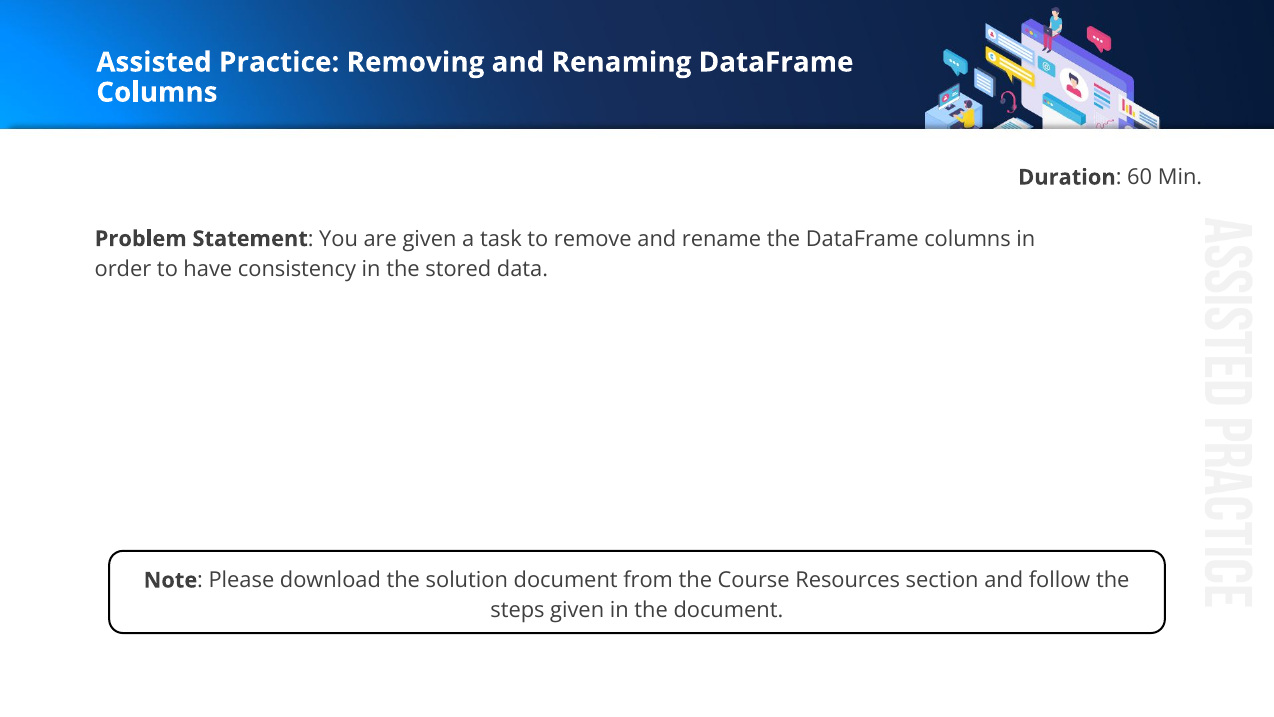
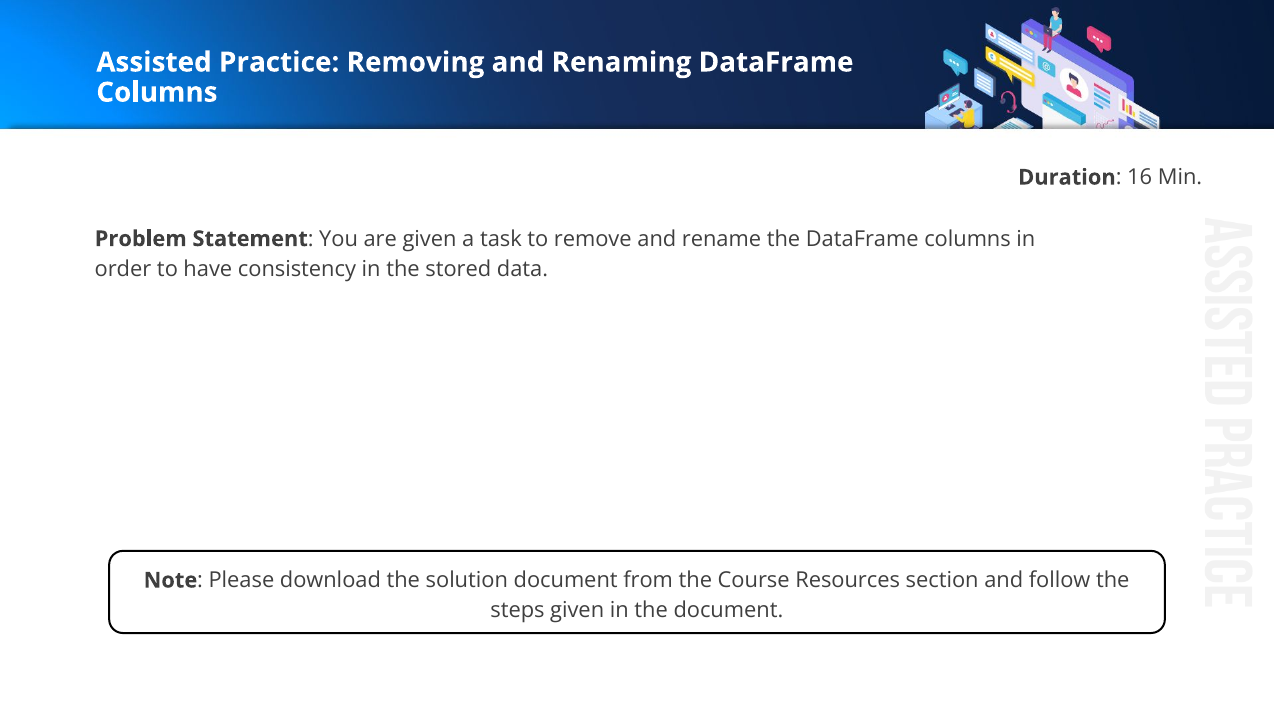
60: 60 -> 16
